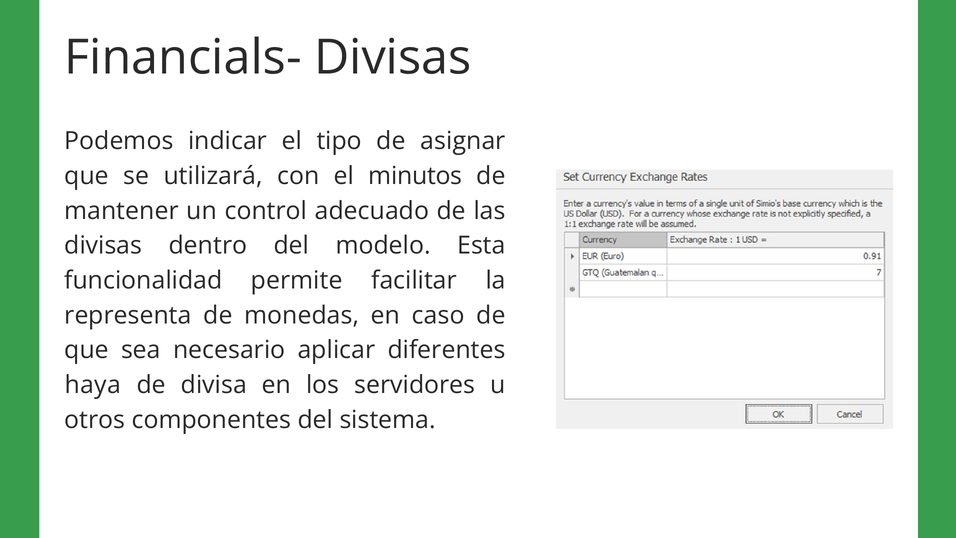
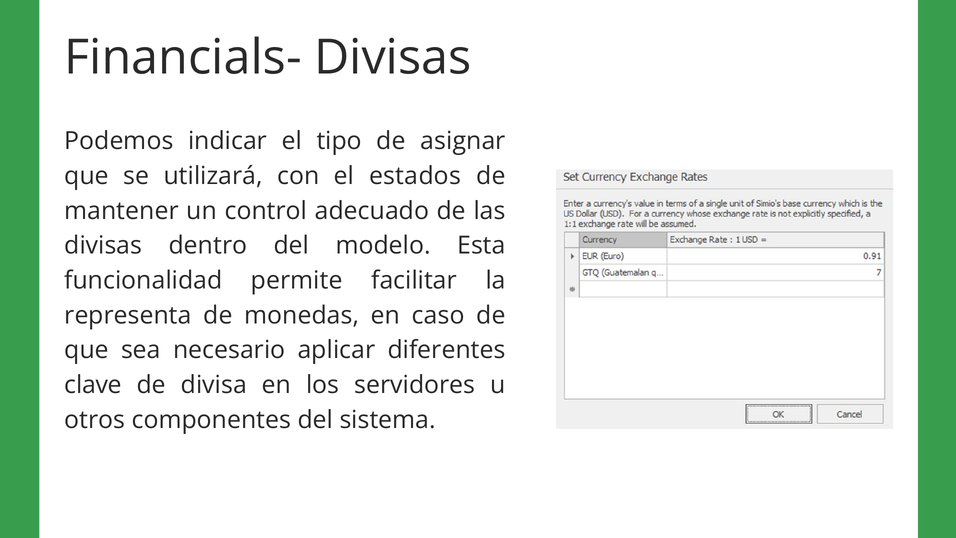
minutos: minutos -> estados
haya: haya -> clave
